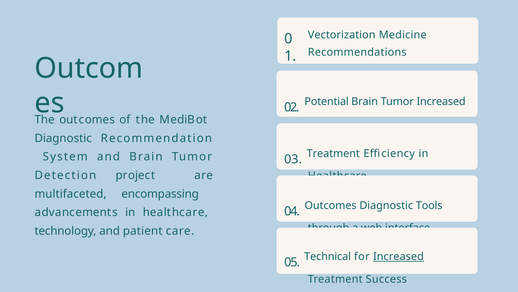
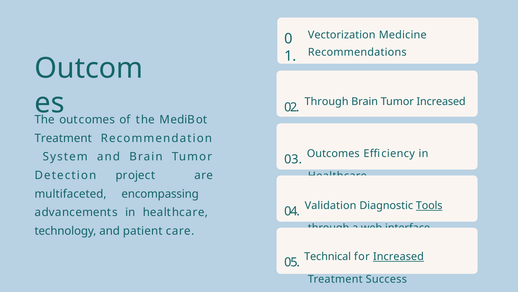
02 Potential: Potential -> Through
Diagnostic at (63, 138): Diagnostic -> Treatment
03 Treatment: Treatment -> Outcomes
04 Outcomes: Outcomes -> Validation
Tools underline: none -> present
